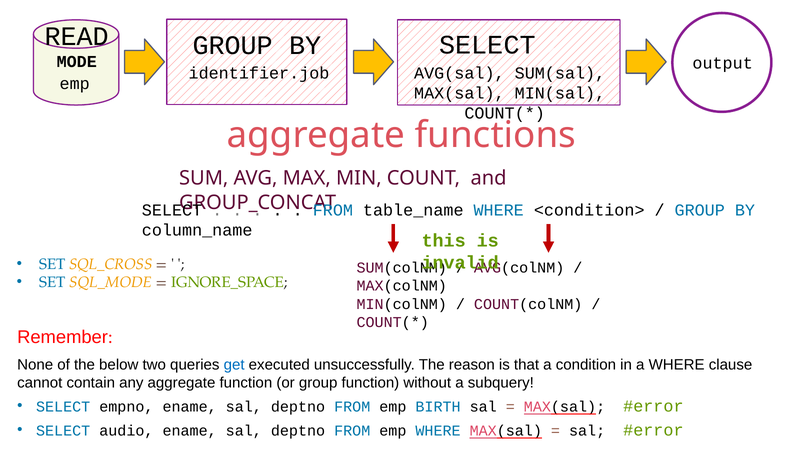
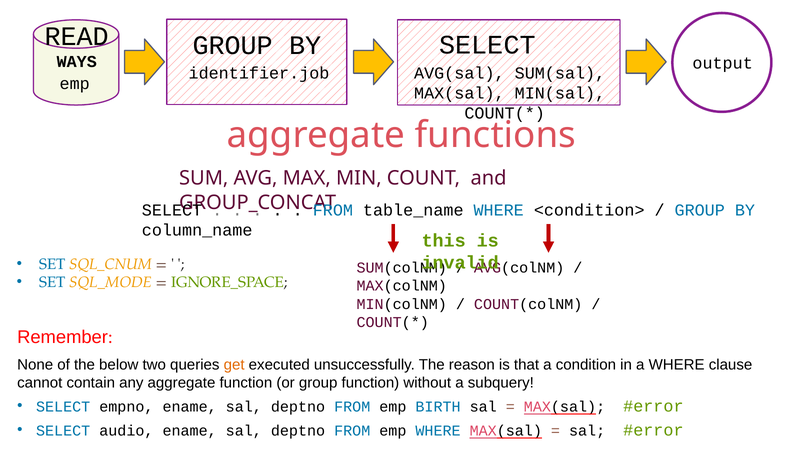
MODE: MODE -> WAYS
SQL_CROSS: SQL_CROSS -> SQL_CNUM
get colour: blue -> orange
